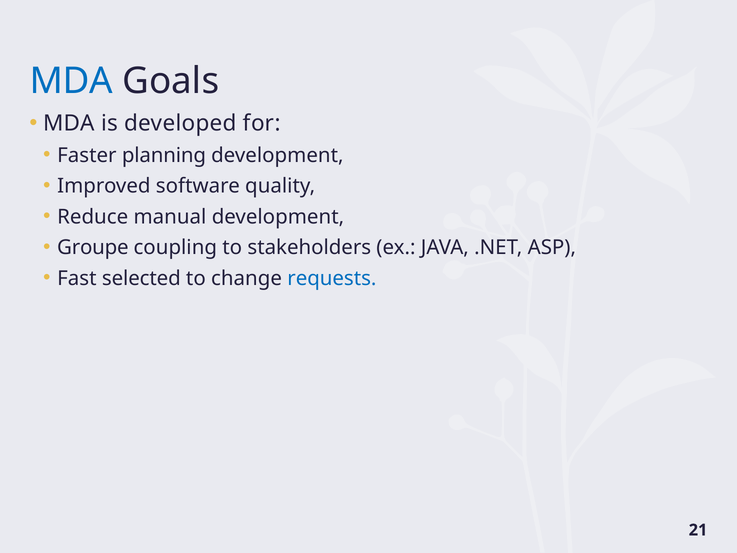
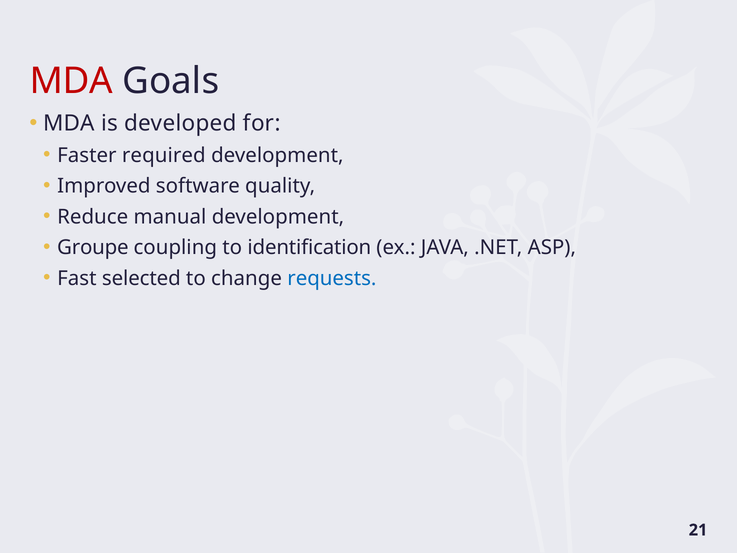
MDA at (71, 81) colour: blue -> red
planning: planning -> required
stakeholders: stakeholders -> identification
